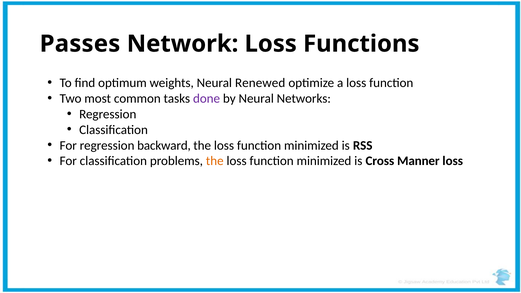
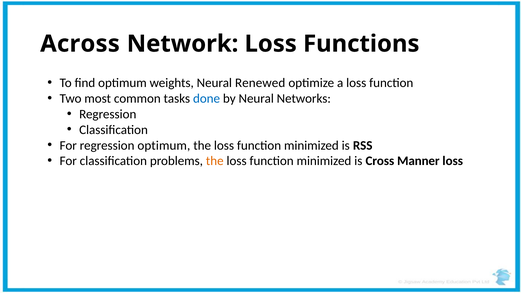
Passes: Passes -> Across
done colour: purple -> blue
regression backward: backward -> optimum
